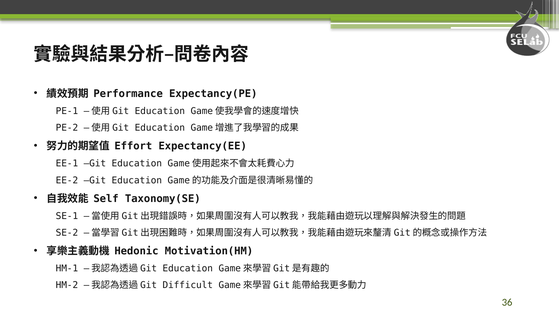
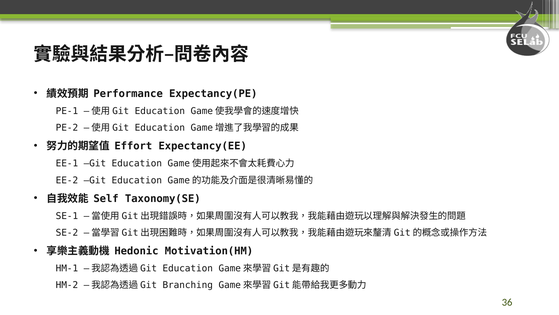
Difficult: Difficult -> Branching
